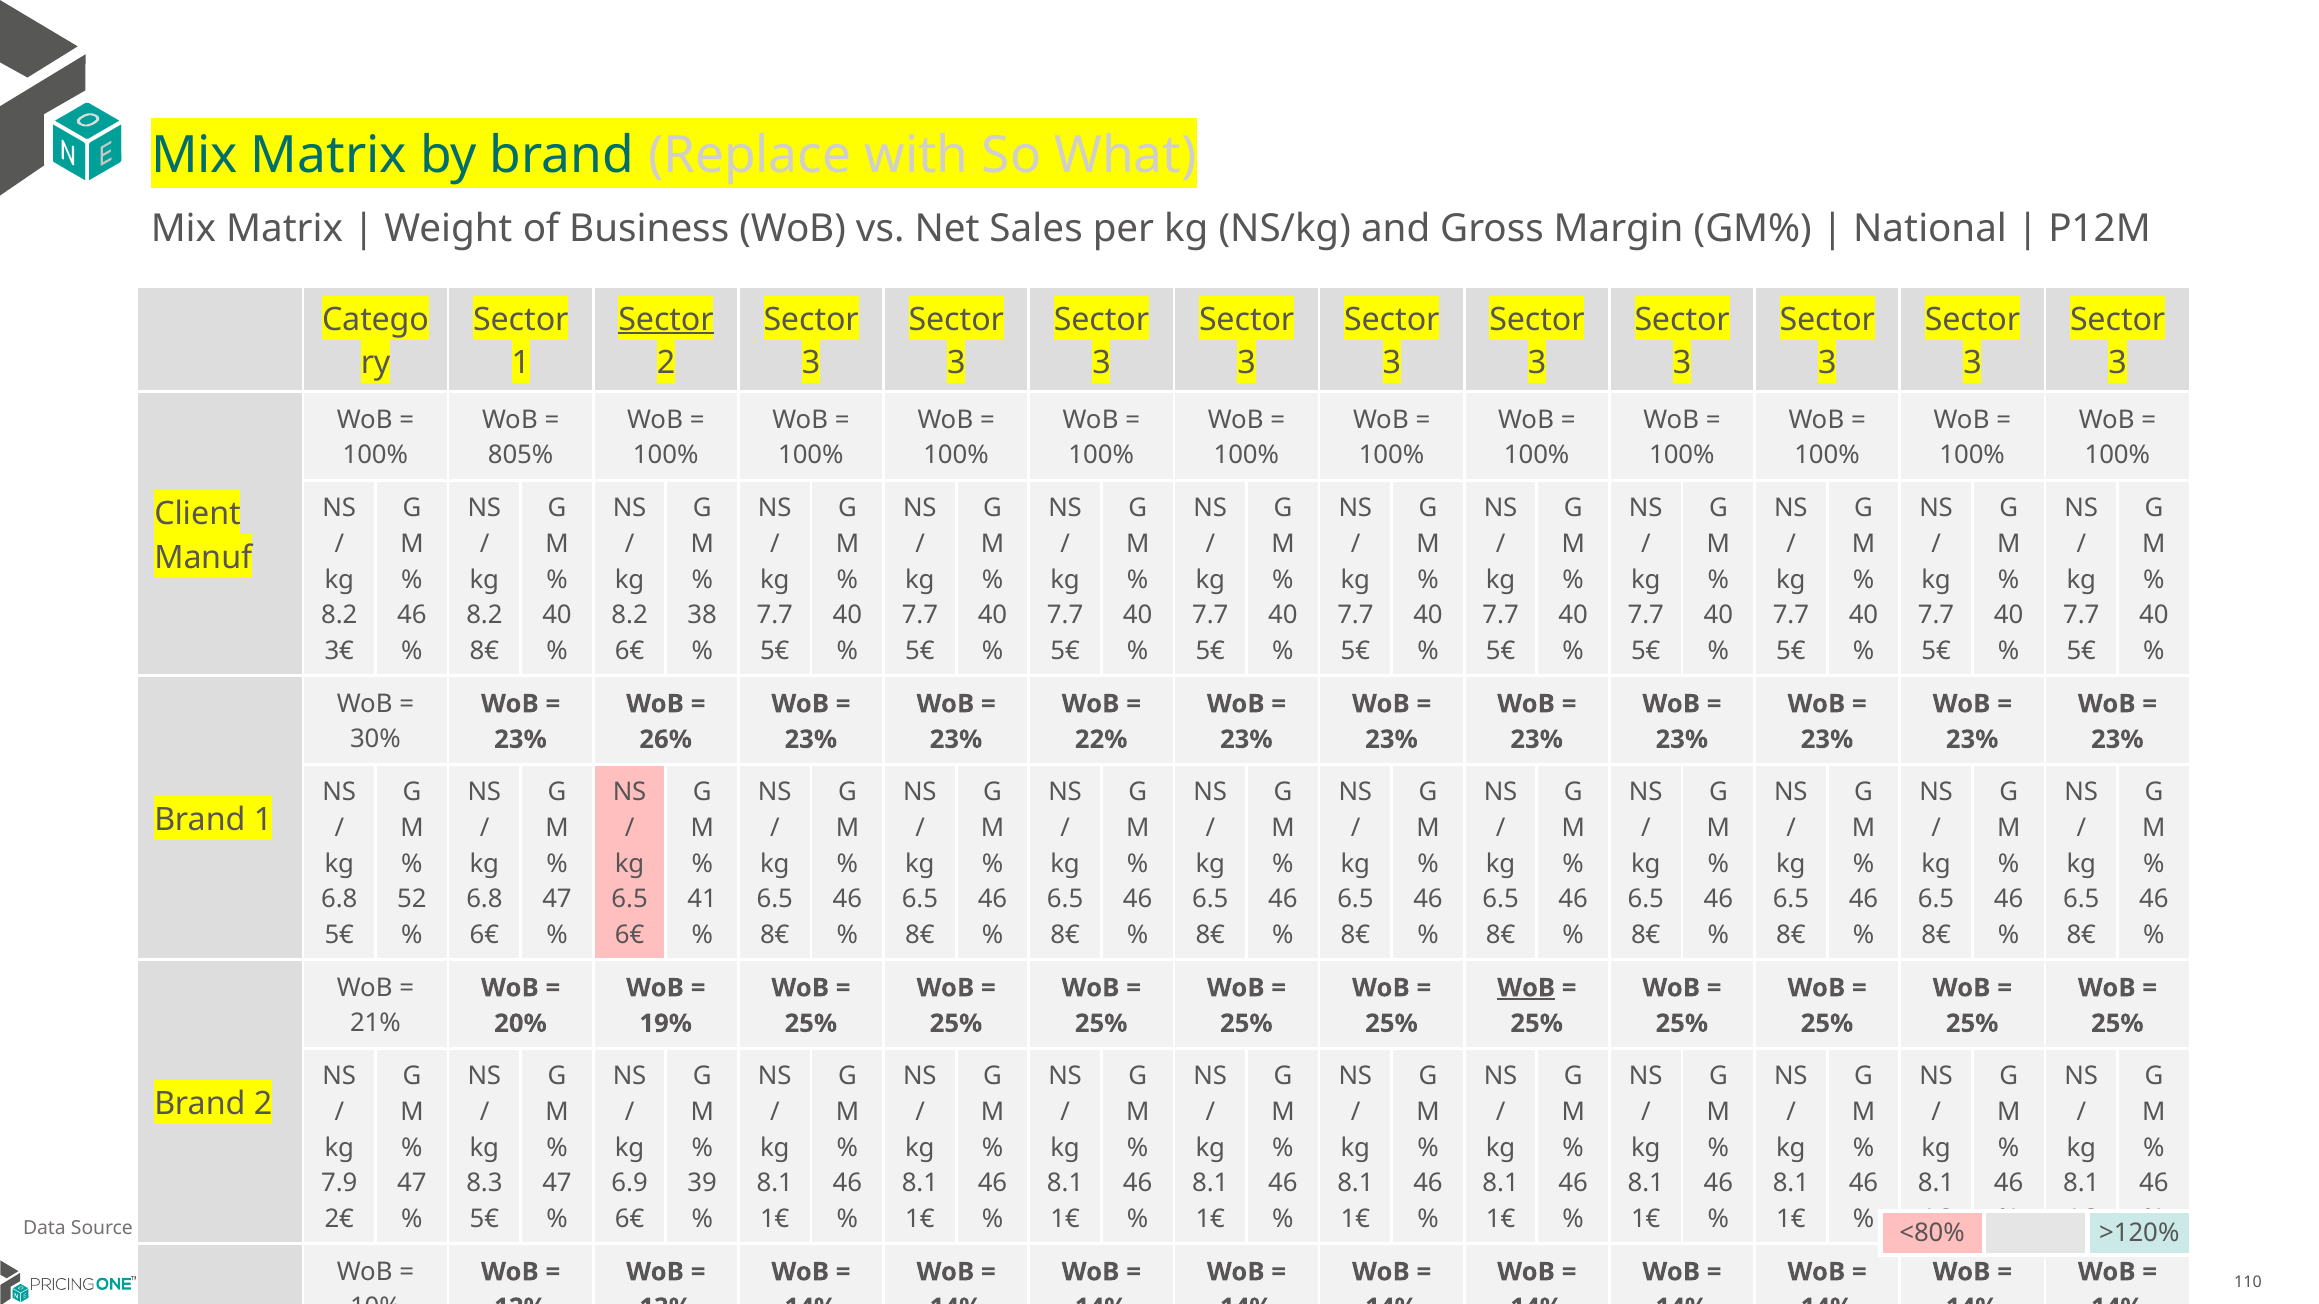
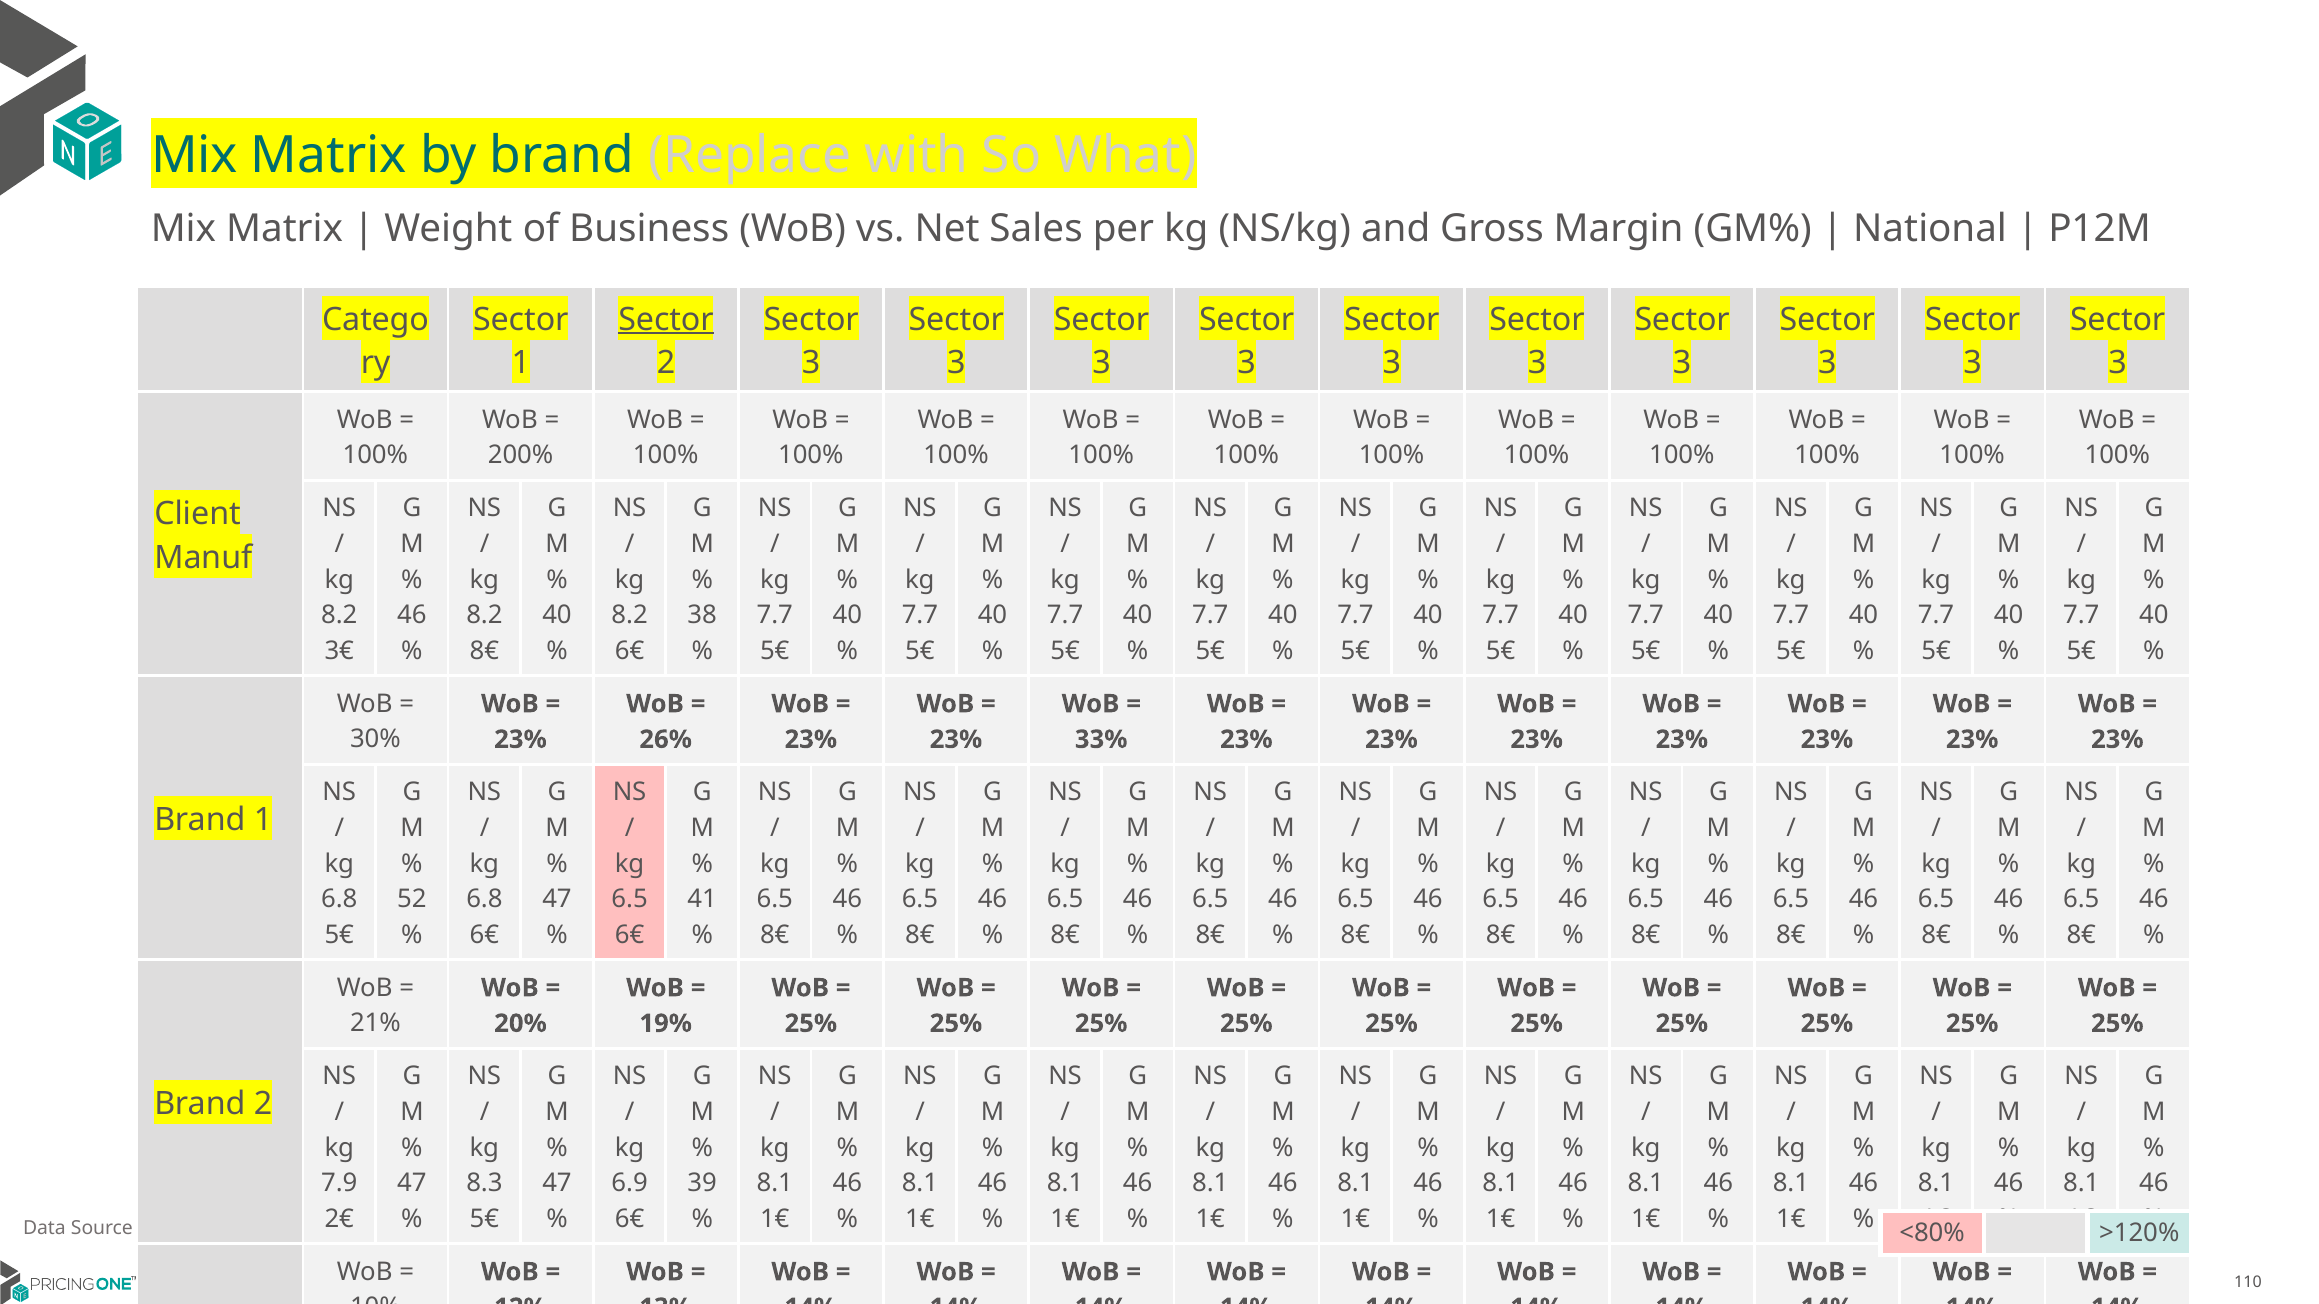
805%: 805% -> 200%
22% at (1101, 740): 22% -> 33%
WoB at (1526, 988) underline: present -> none
